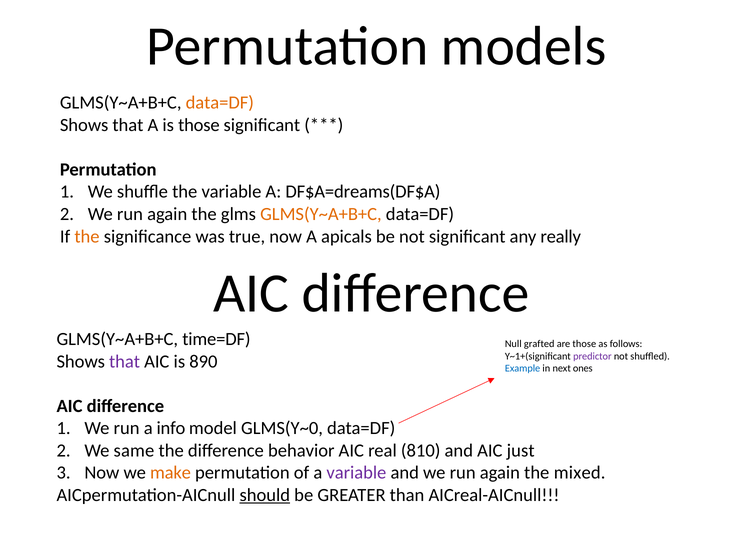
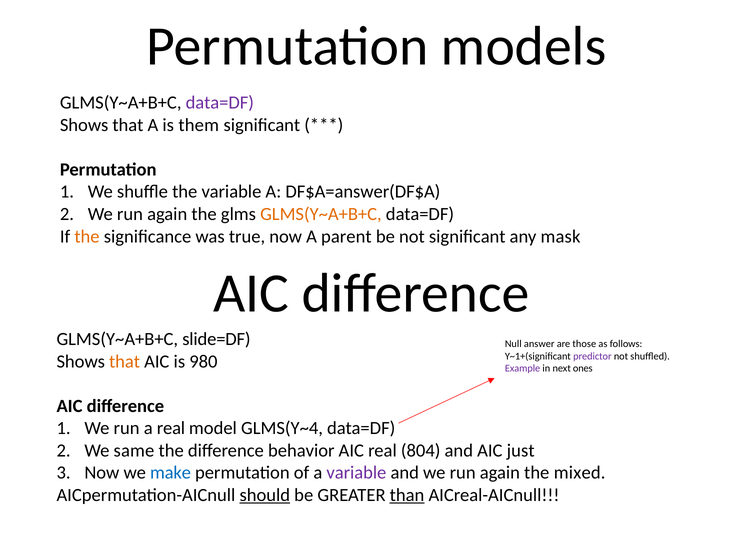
data=DF at (220, 103) colour: orange -> purple
is those: those -> them
DF$A=dreams(DF$A: DF$A=dreams(DF$A -> DF$A=answer(DF$A
apicals: apicals -> parent
really: really -> mask
time=DF: time=DF -> slide=DF
grafted: grafted -> answer
that at (125, 362) colour: purple -> orange
890: 890 -> 980
Example colour: blue -> purple
a info: info -> real
GLMS(Y~0: GLMS(Y~0 -> GLMS(Y~4
810: 810 -> 804
make colour: orange -> blue
than underline: none -> present
